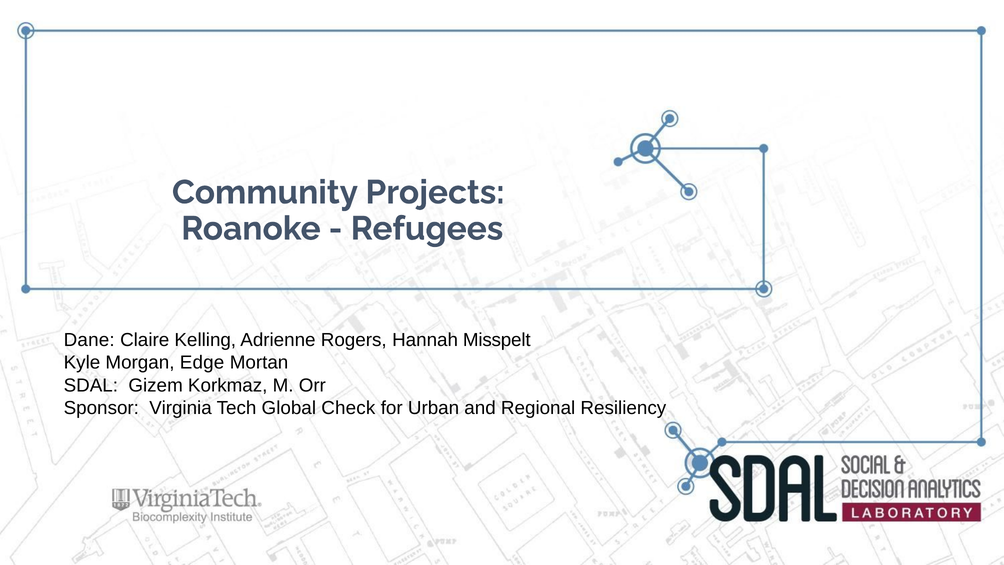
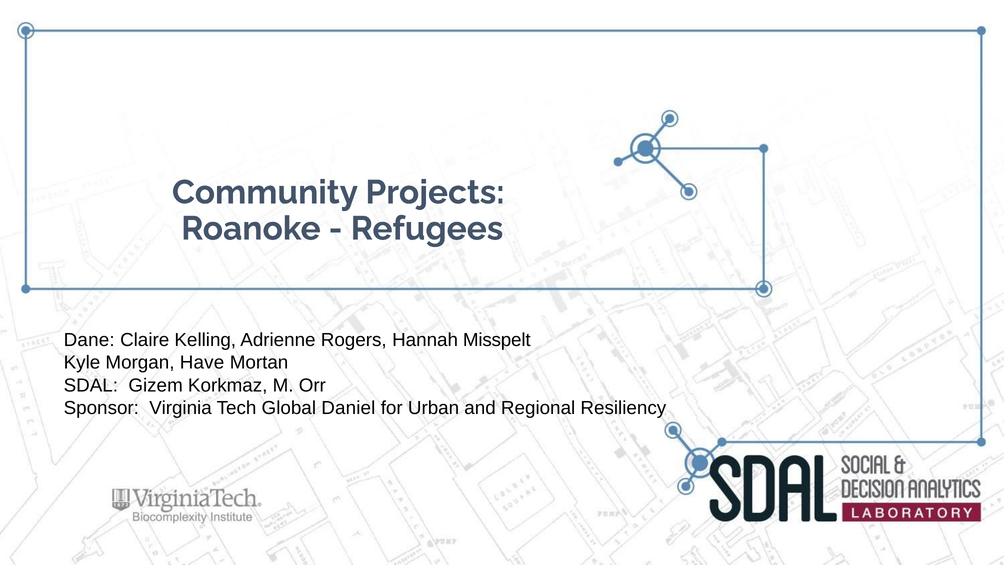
Edge: Edge -> Have
Check: Check -> Daniel
